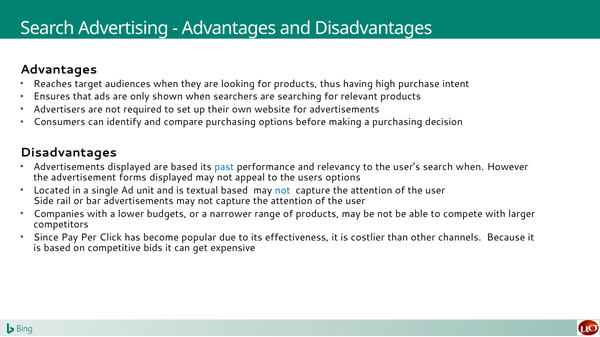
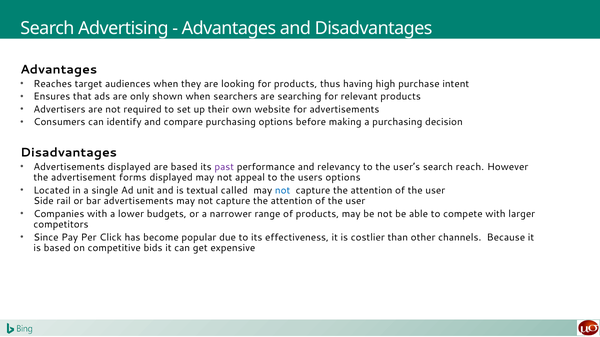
past colour: blue -> purple
search when: when -> reach
textual based: based -> called
